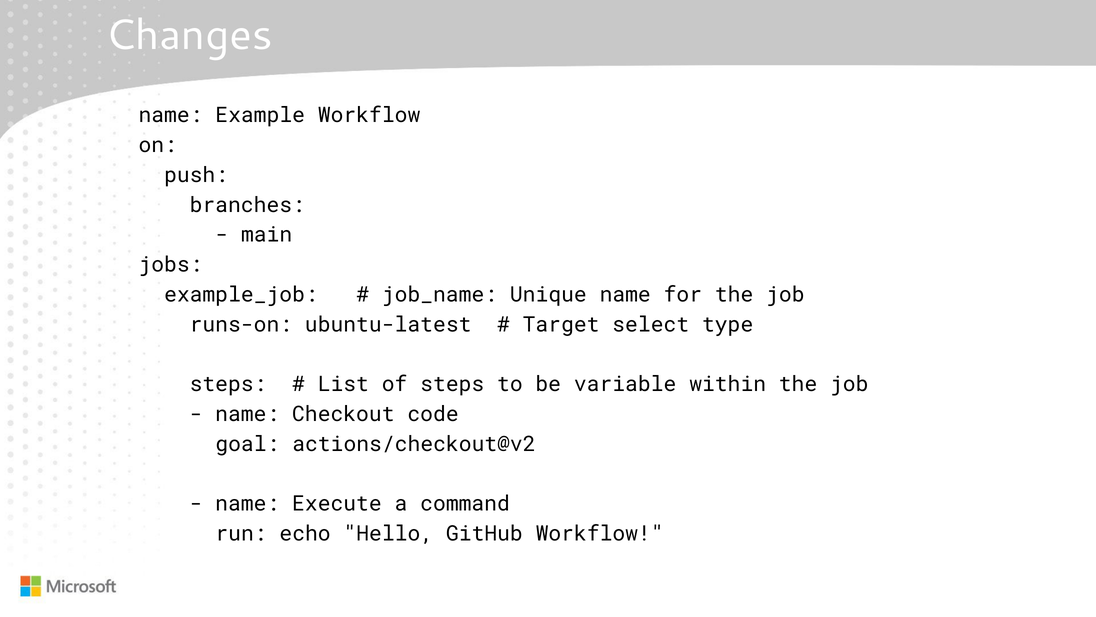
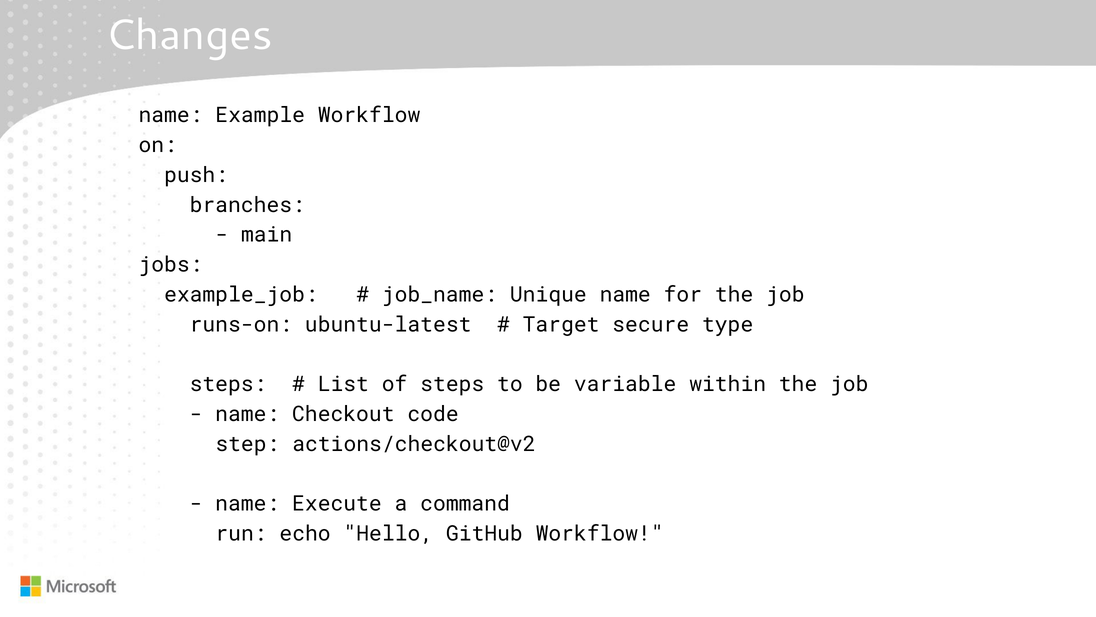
select: select -> secure
goal: goal -> step
